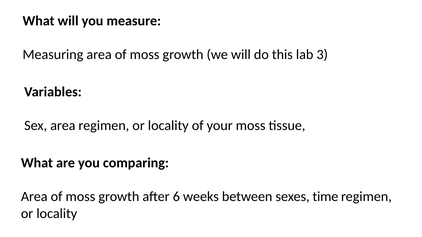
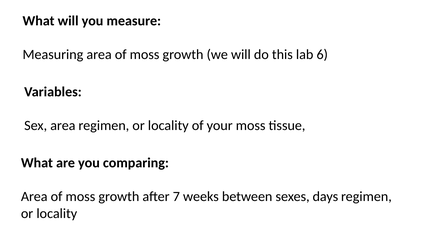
3: 3 -> 6
6: 6 -> 7
time: time -> days
